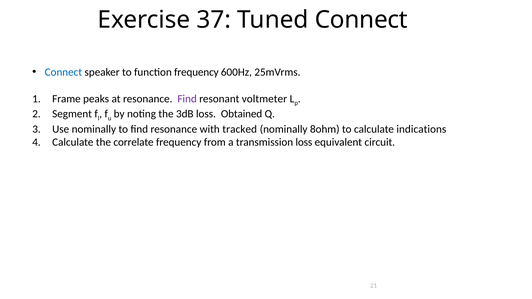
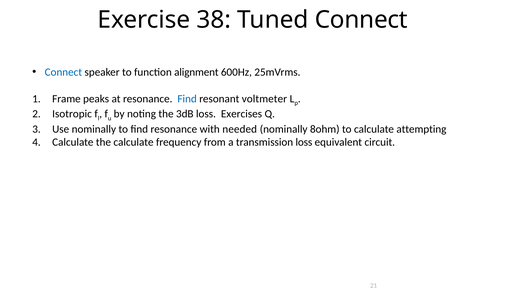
37: 37 -> 38
function frequency: frequency -> alignment
Find at (187, 99) colour: purple -> blue
Segment: Segment -> Isotropic
Obtained: Obtained -> Exercises
tracked: tracked -> needed
indications: indications -> attempting
the correlate: correlate -> calculate
